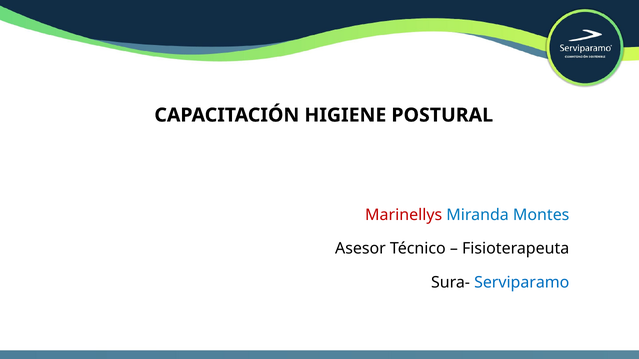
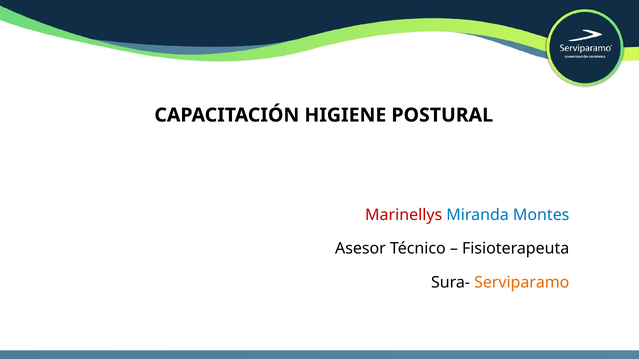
Serviparamo colour: blue -> orange
